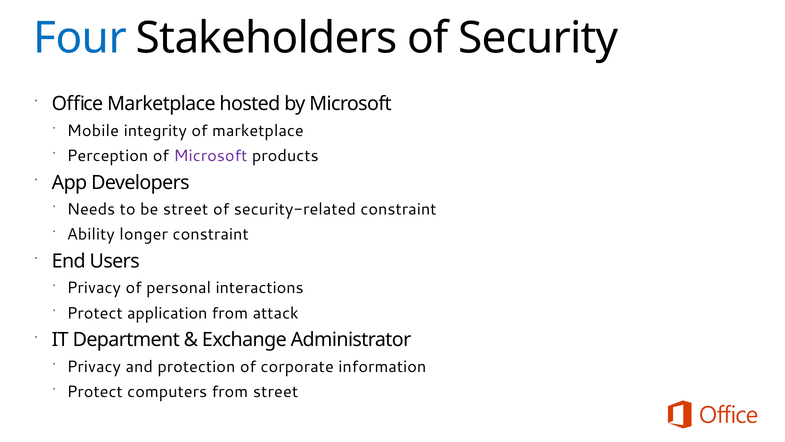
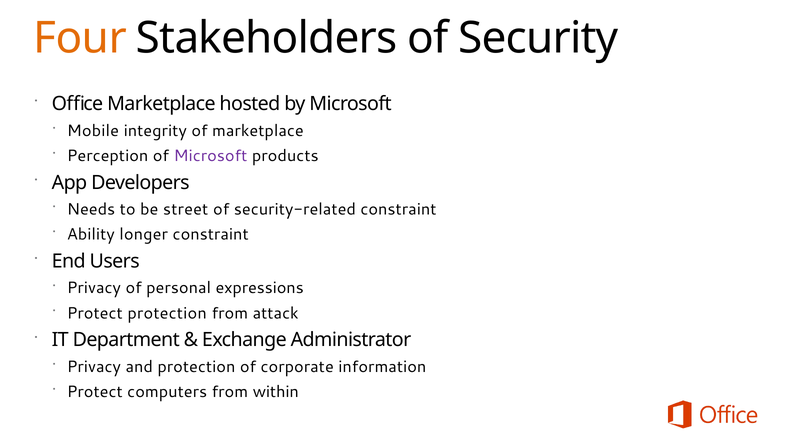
Four colour: blue -> orange
interactions: interactions -> expressions
Protect application: application -> protection
from street: street -> within
